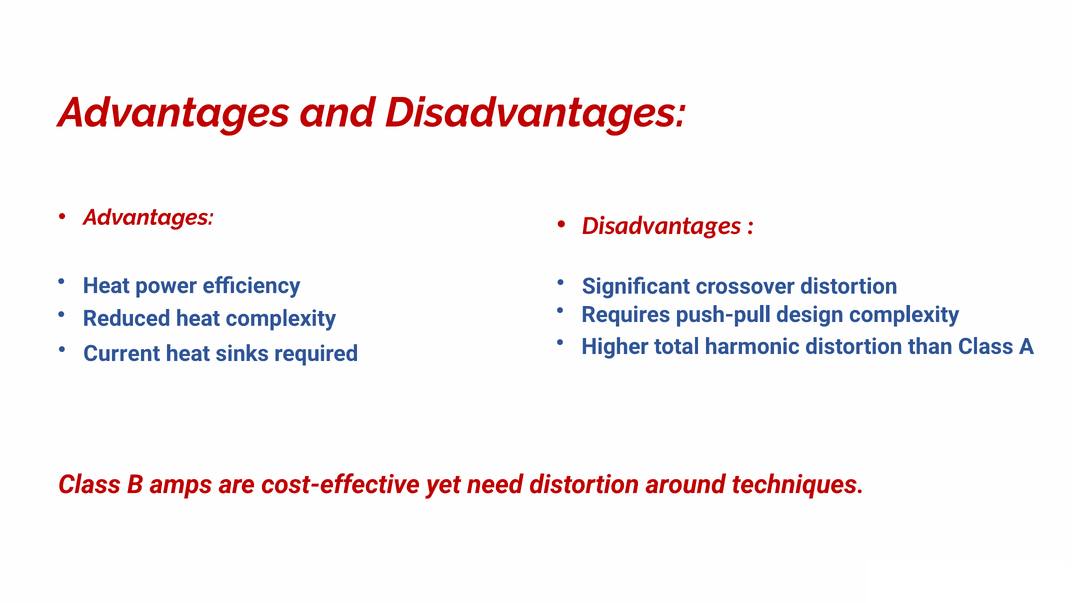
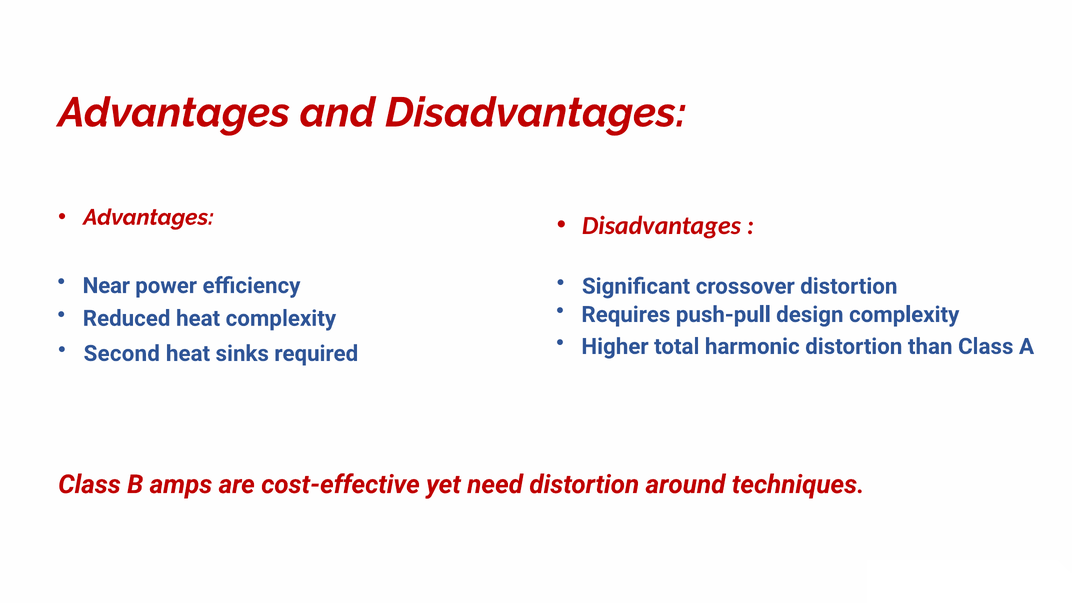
Heat at (106, 286): Heat -> Near
Current: Current -> Second
